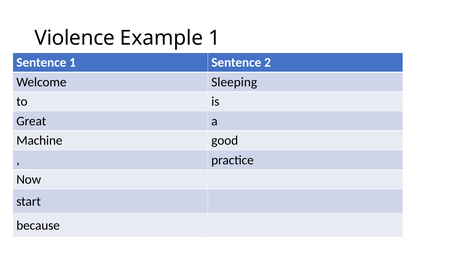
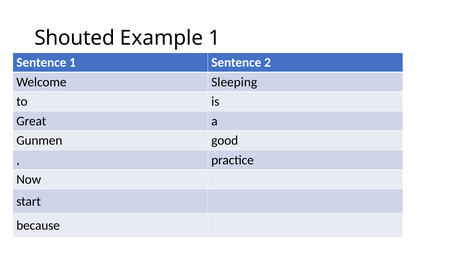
Violence: Violence -> Shouted
Machine: Machine -> Gunmen
